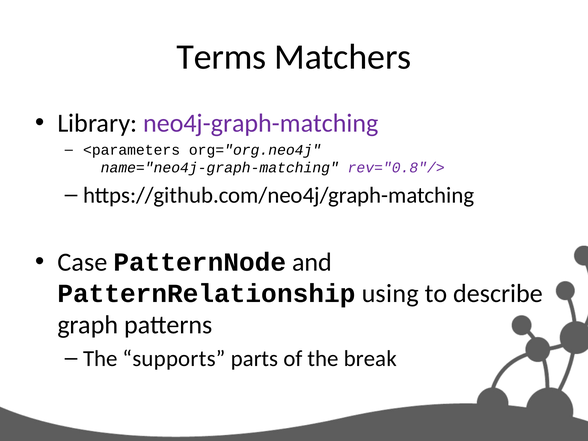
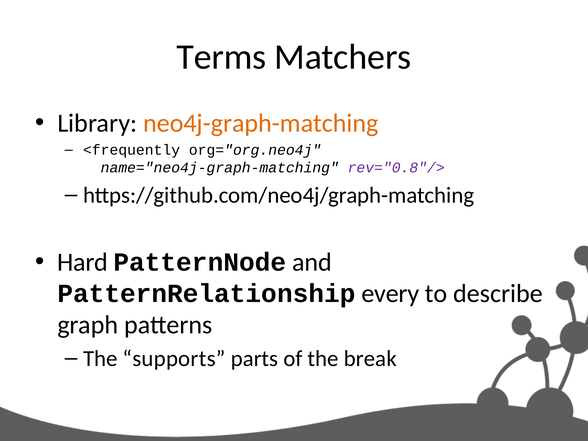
neo4j-graph-matching colour: purple -> orange
<parameters: <parameters -> <frequently
Case: Case -> Hard
using: using -> every
